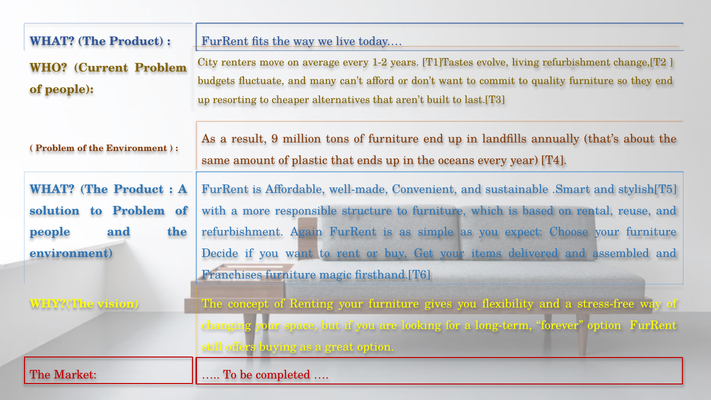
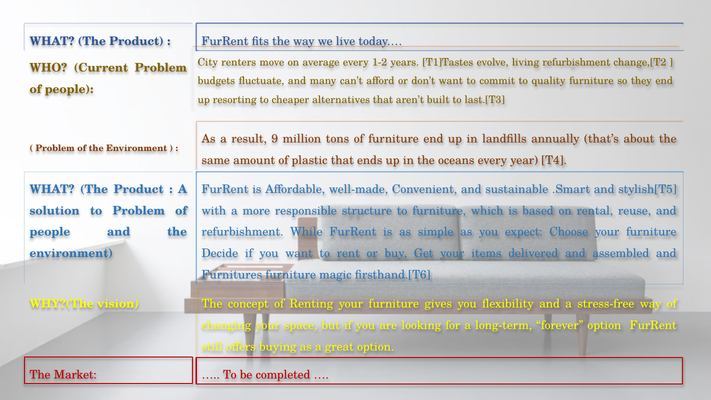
Again: Again -> While
Franchises: Franchises -> Furnitures
